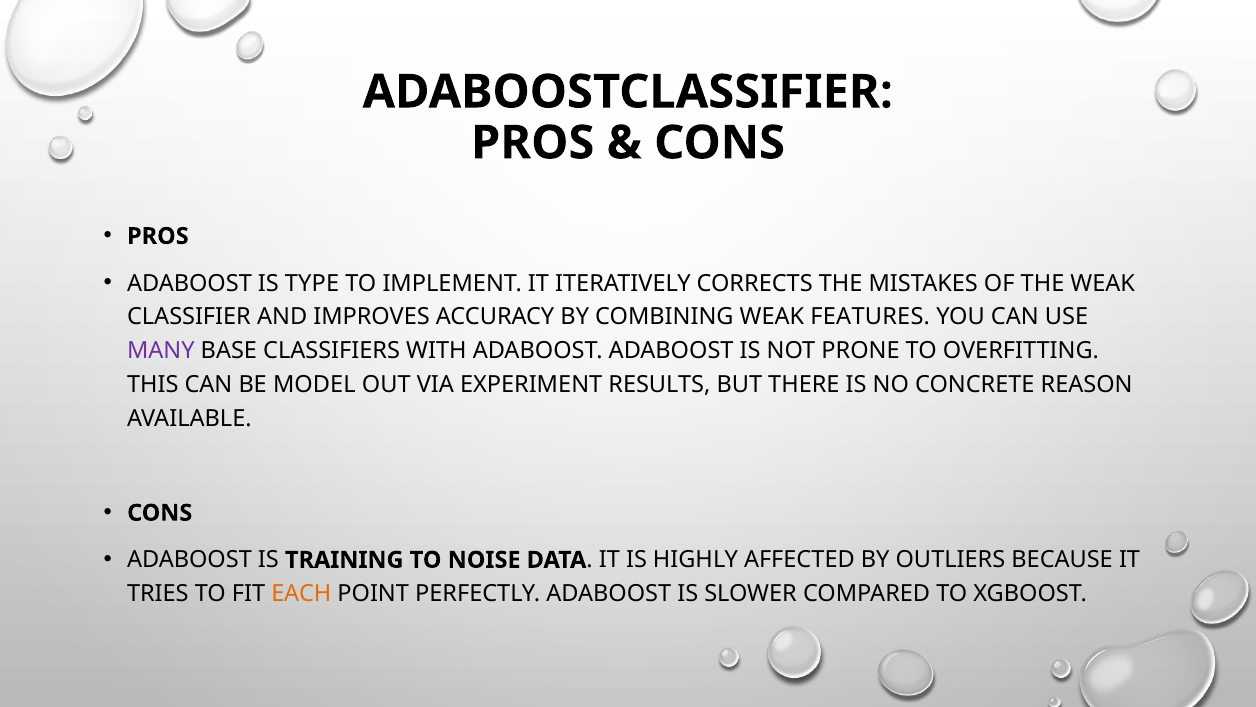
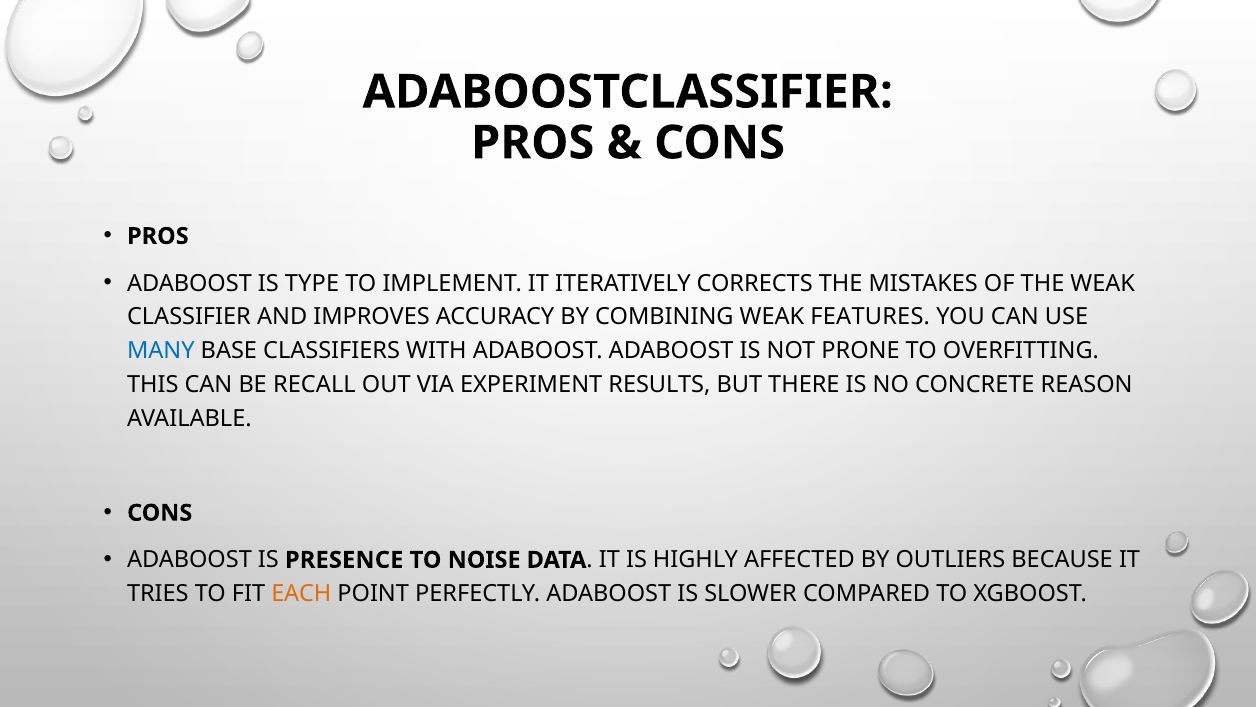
MANY colour: purple -> blue
MODEL: MODEL -> RECALL
TRAINING: TRAINING -> PRESENCE
